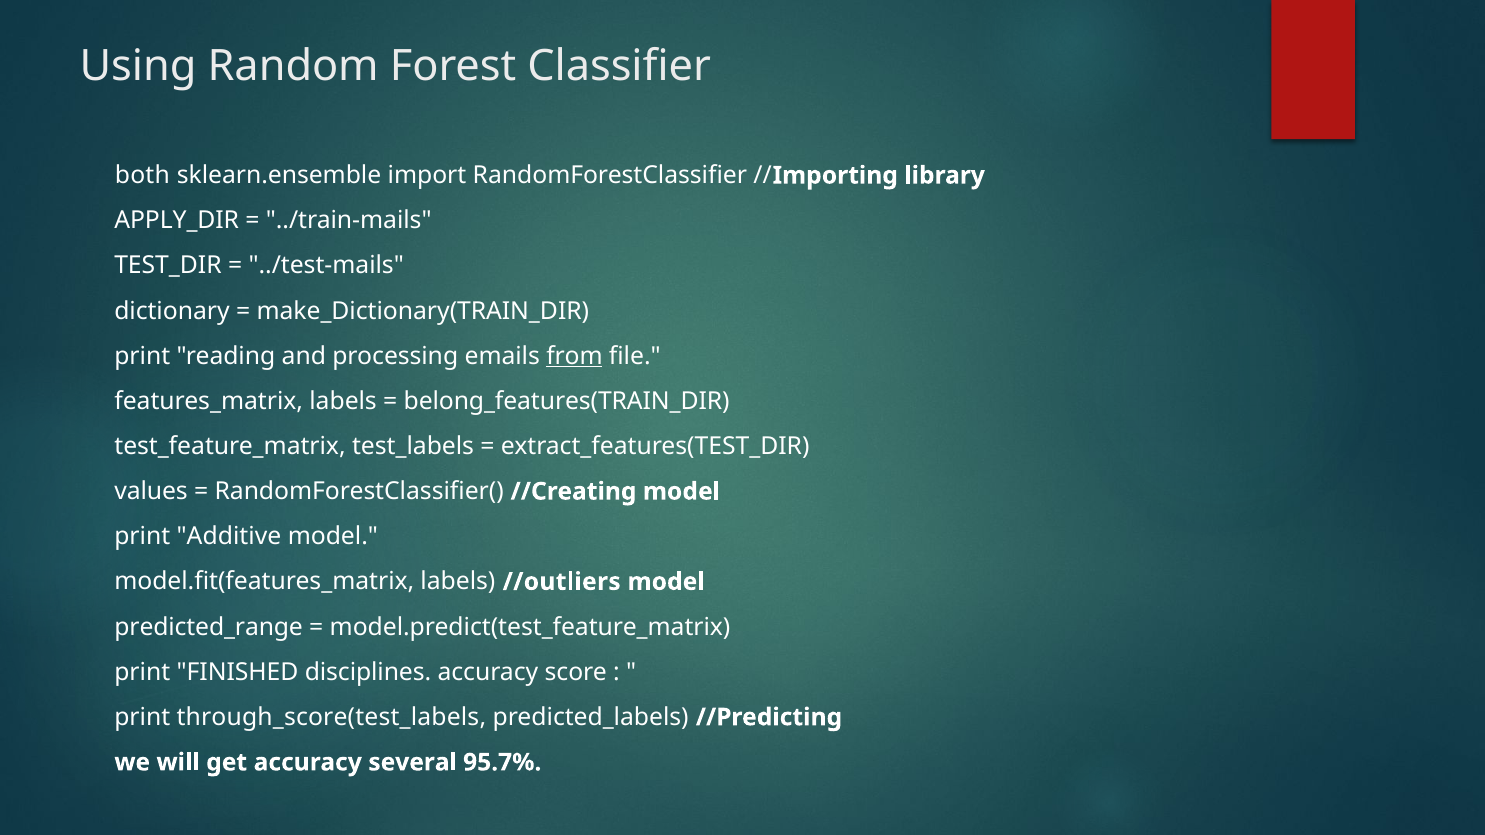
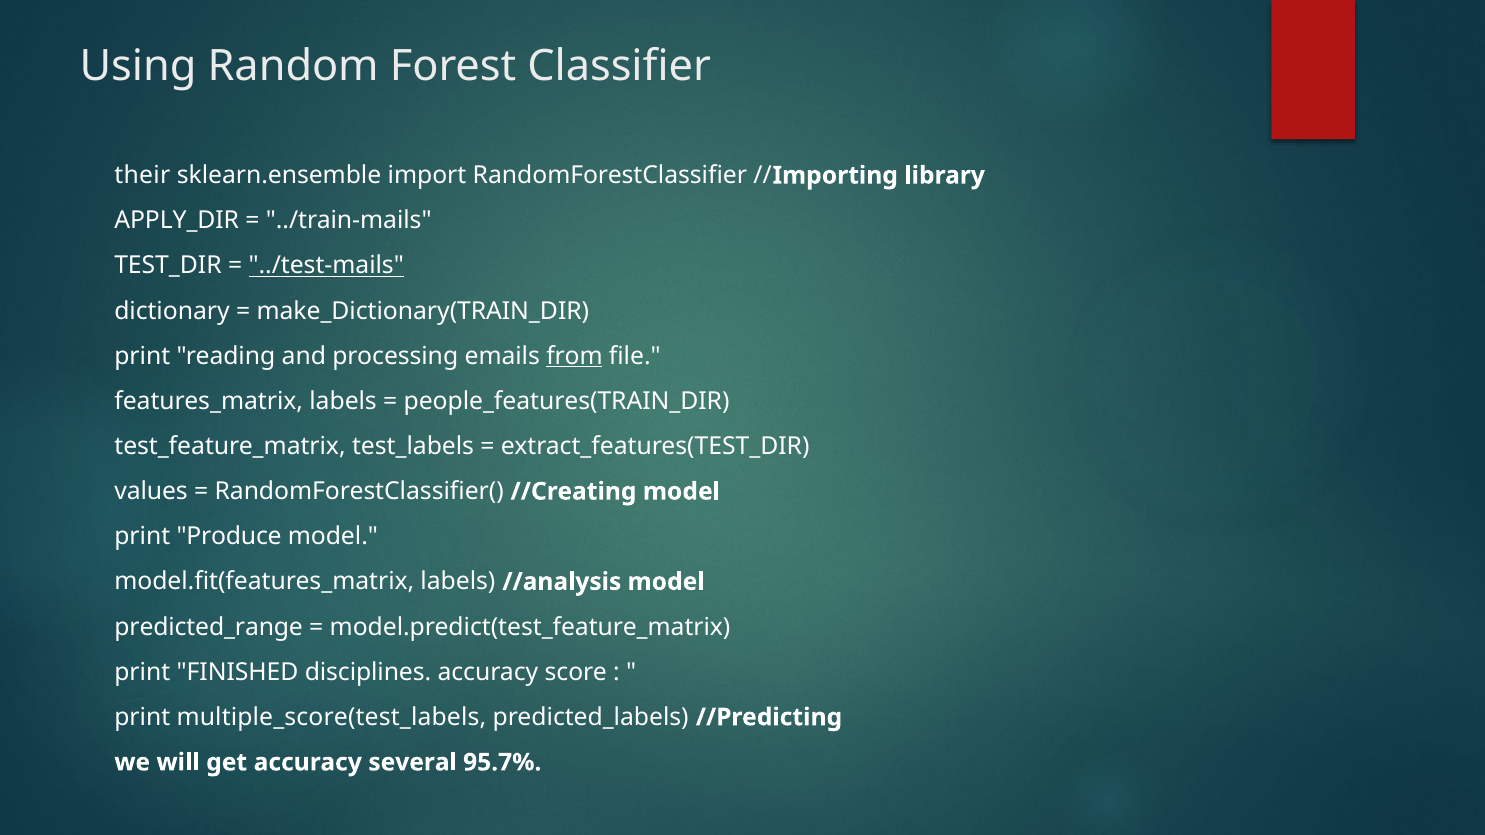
both: both -> their
../test-mails underline: none -> present
belong_features(TRAIN_DIR: belong_features(TRAIN_DIR -> people_features(TRAIN_DIR
Additive: Additive -> Produce
//outliers: //outliers -> //analysis
through_score(test_labels: through_score(test_labels -> multiple_score(test_labels
